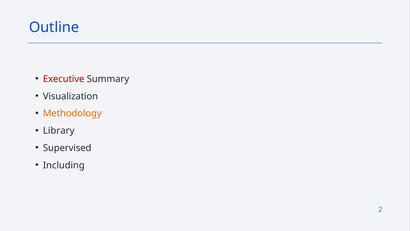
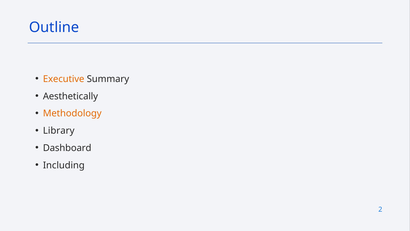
Executive colour: red -> orange
Visualization: Visualization -> Aesthetically
Supervised: Supervised -> Dashboard
